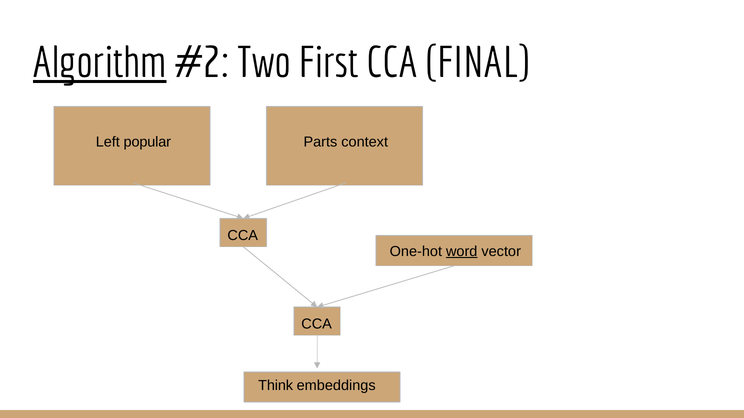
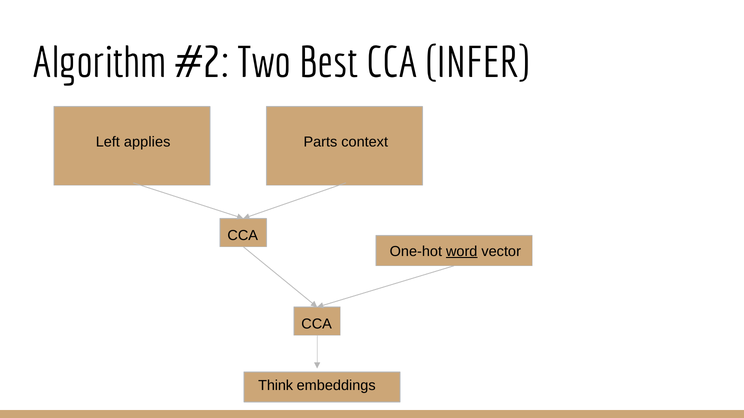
Algorithm underline: present -> none
First: First -> Best
FINAL: FINAL -> INFER
popular: popular -> applies
